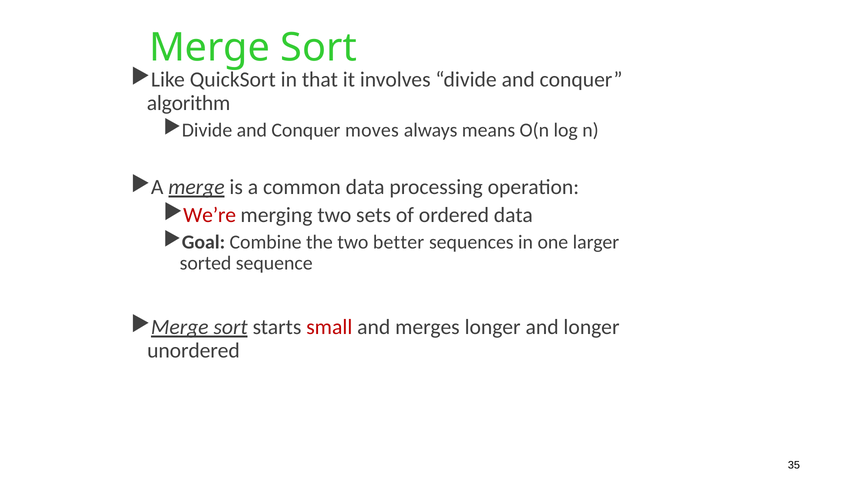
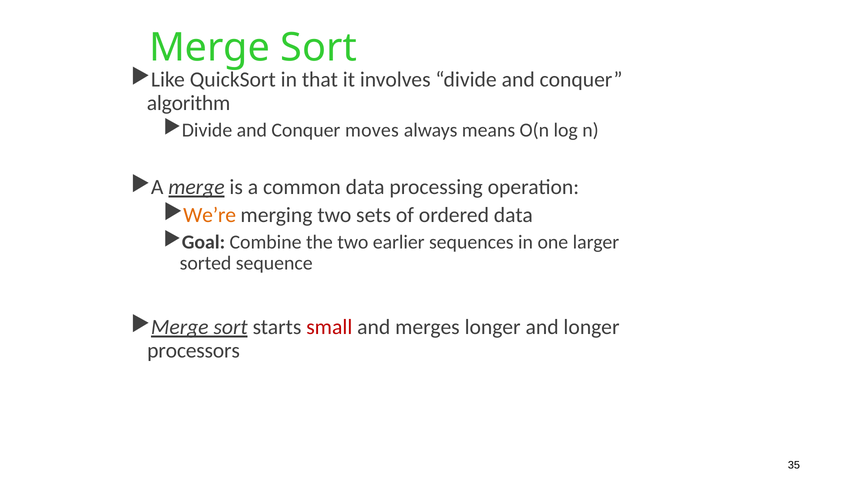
We’re colour: red -> orange
better: better -> earlier
unordered: unordered -> processors
